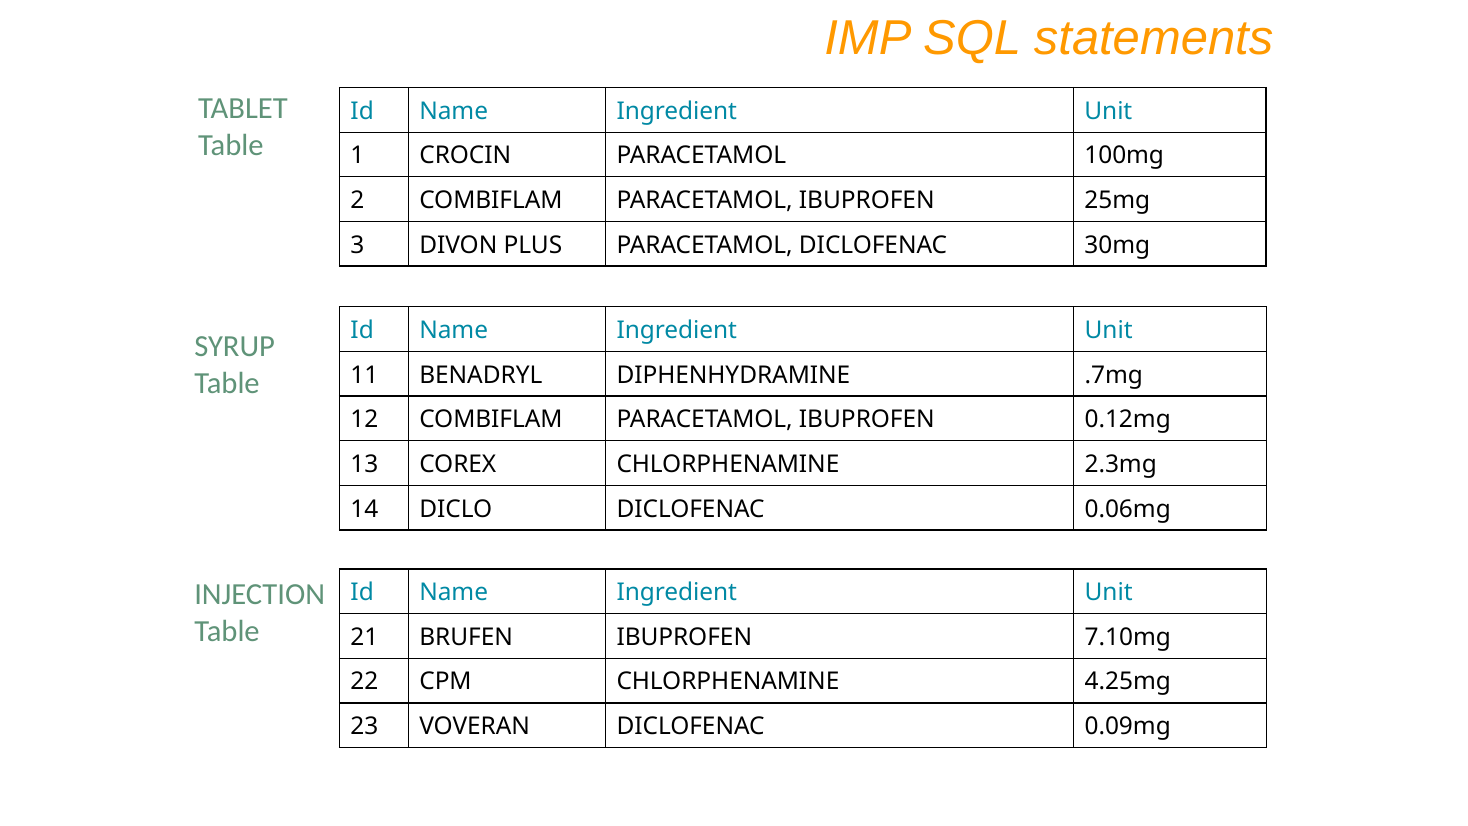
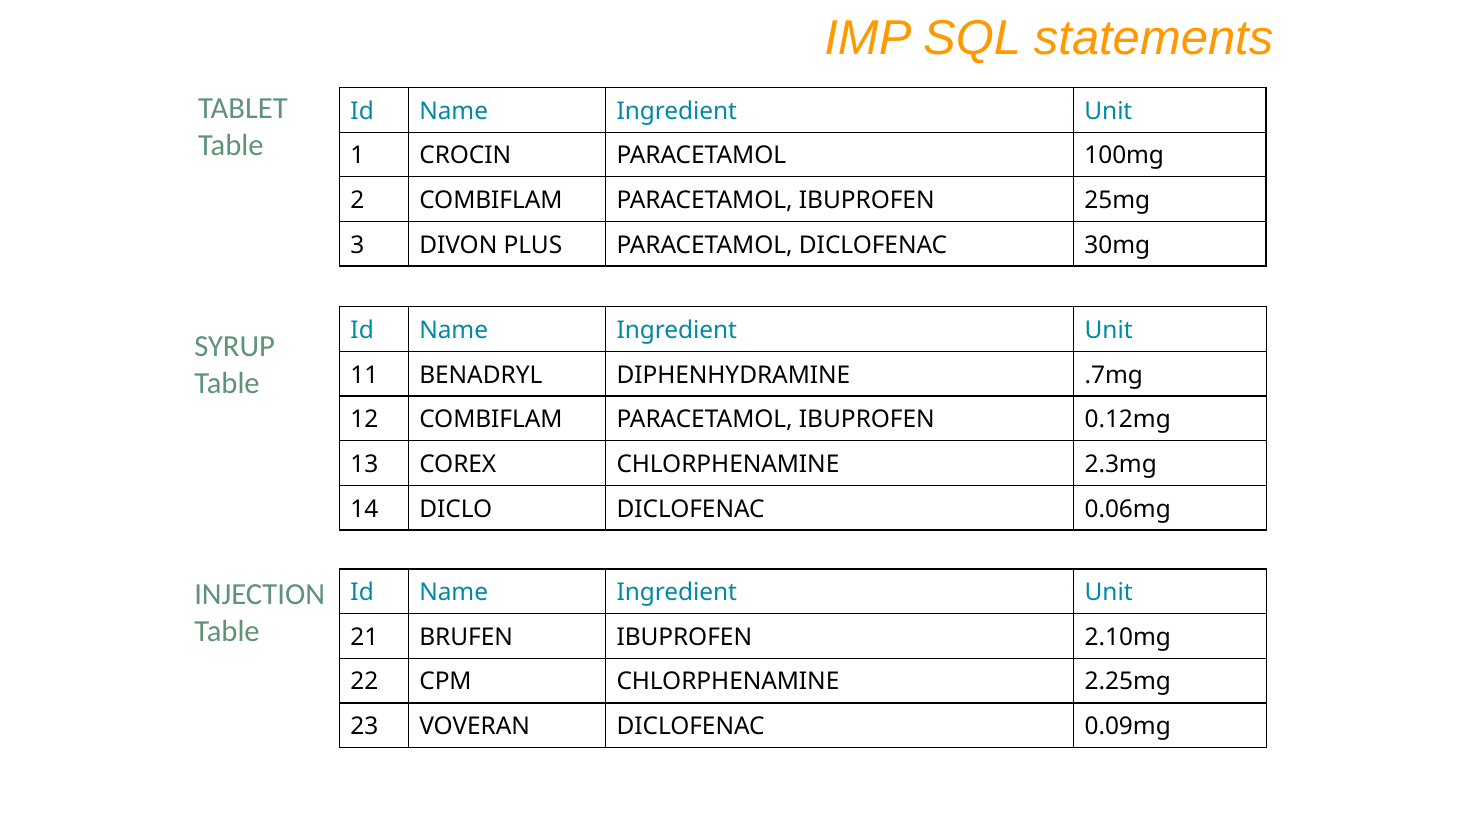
7.10mg: 7.10mg -> 2.10mg
4.25mg: 4.25mg -> 2.25mg
